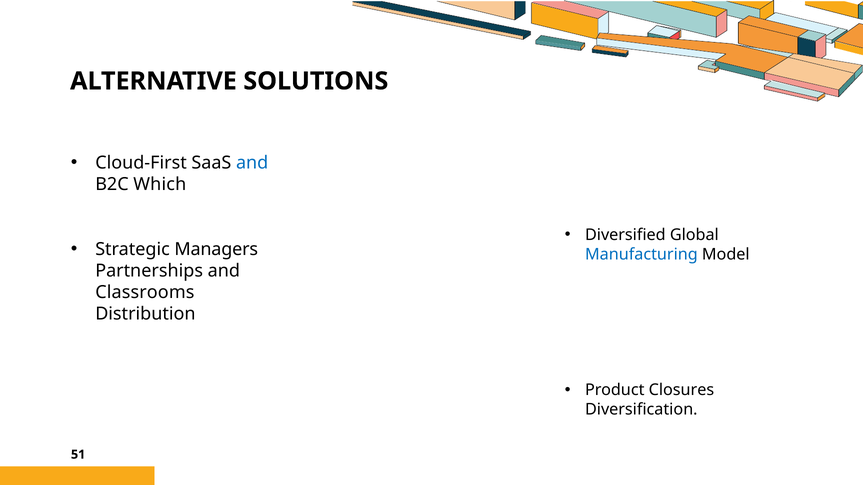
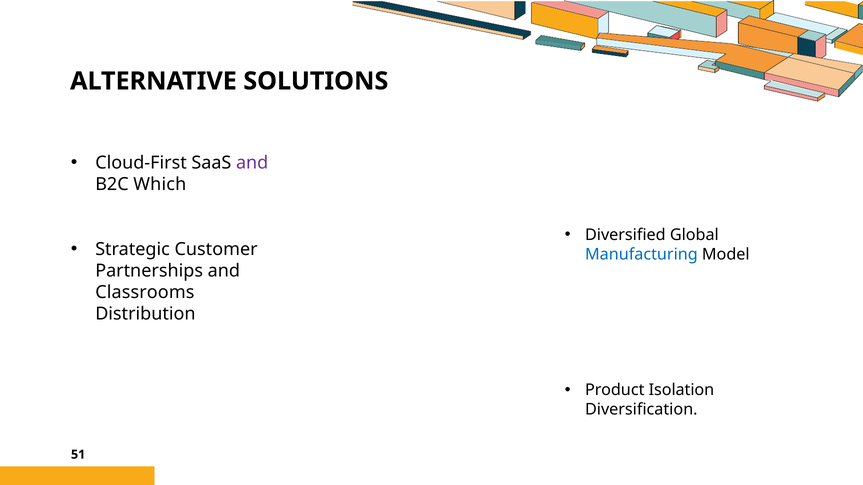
and at (252, 163) colour: blue -> purple
Managers: Managers -> Customer
Closures: Closures -> Isolation
